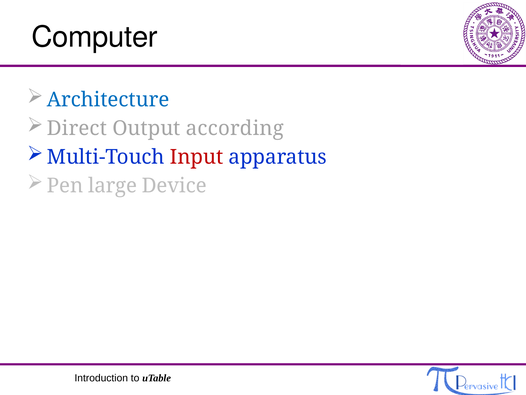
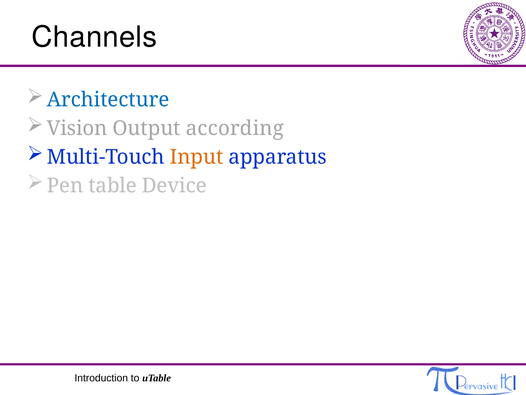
Computer: Computer -> Channels
Direct: Direct -> Vision
Input colour: red -> orange
large: large -> table
